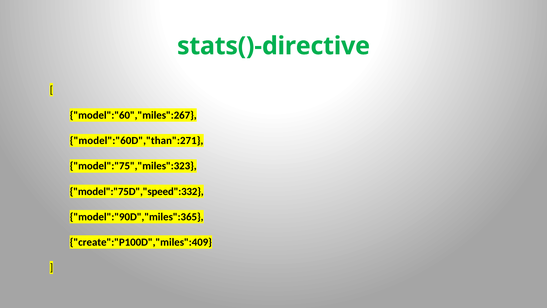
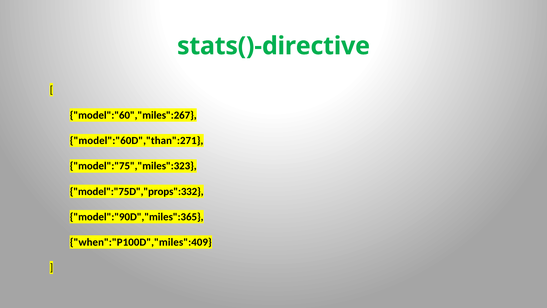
model":"75D","speed":332: model":"75D","speed":332 -> model":"75D","props":332
create":"P100D","miles":409: create":"P100D","miles":409 -> when":"P100D","miles":409
